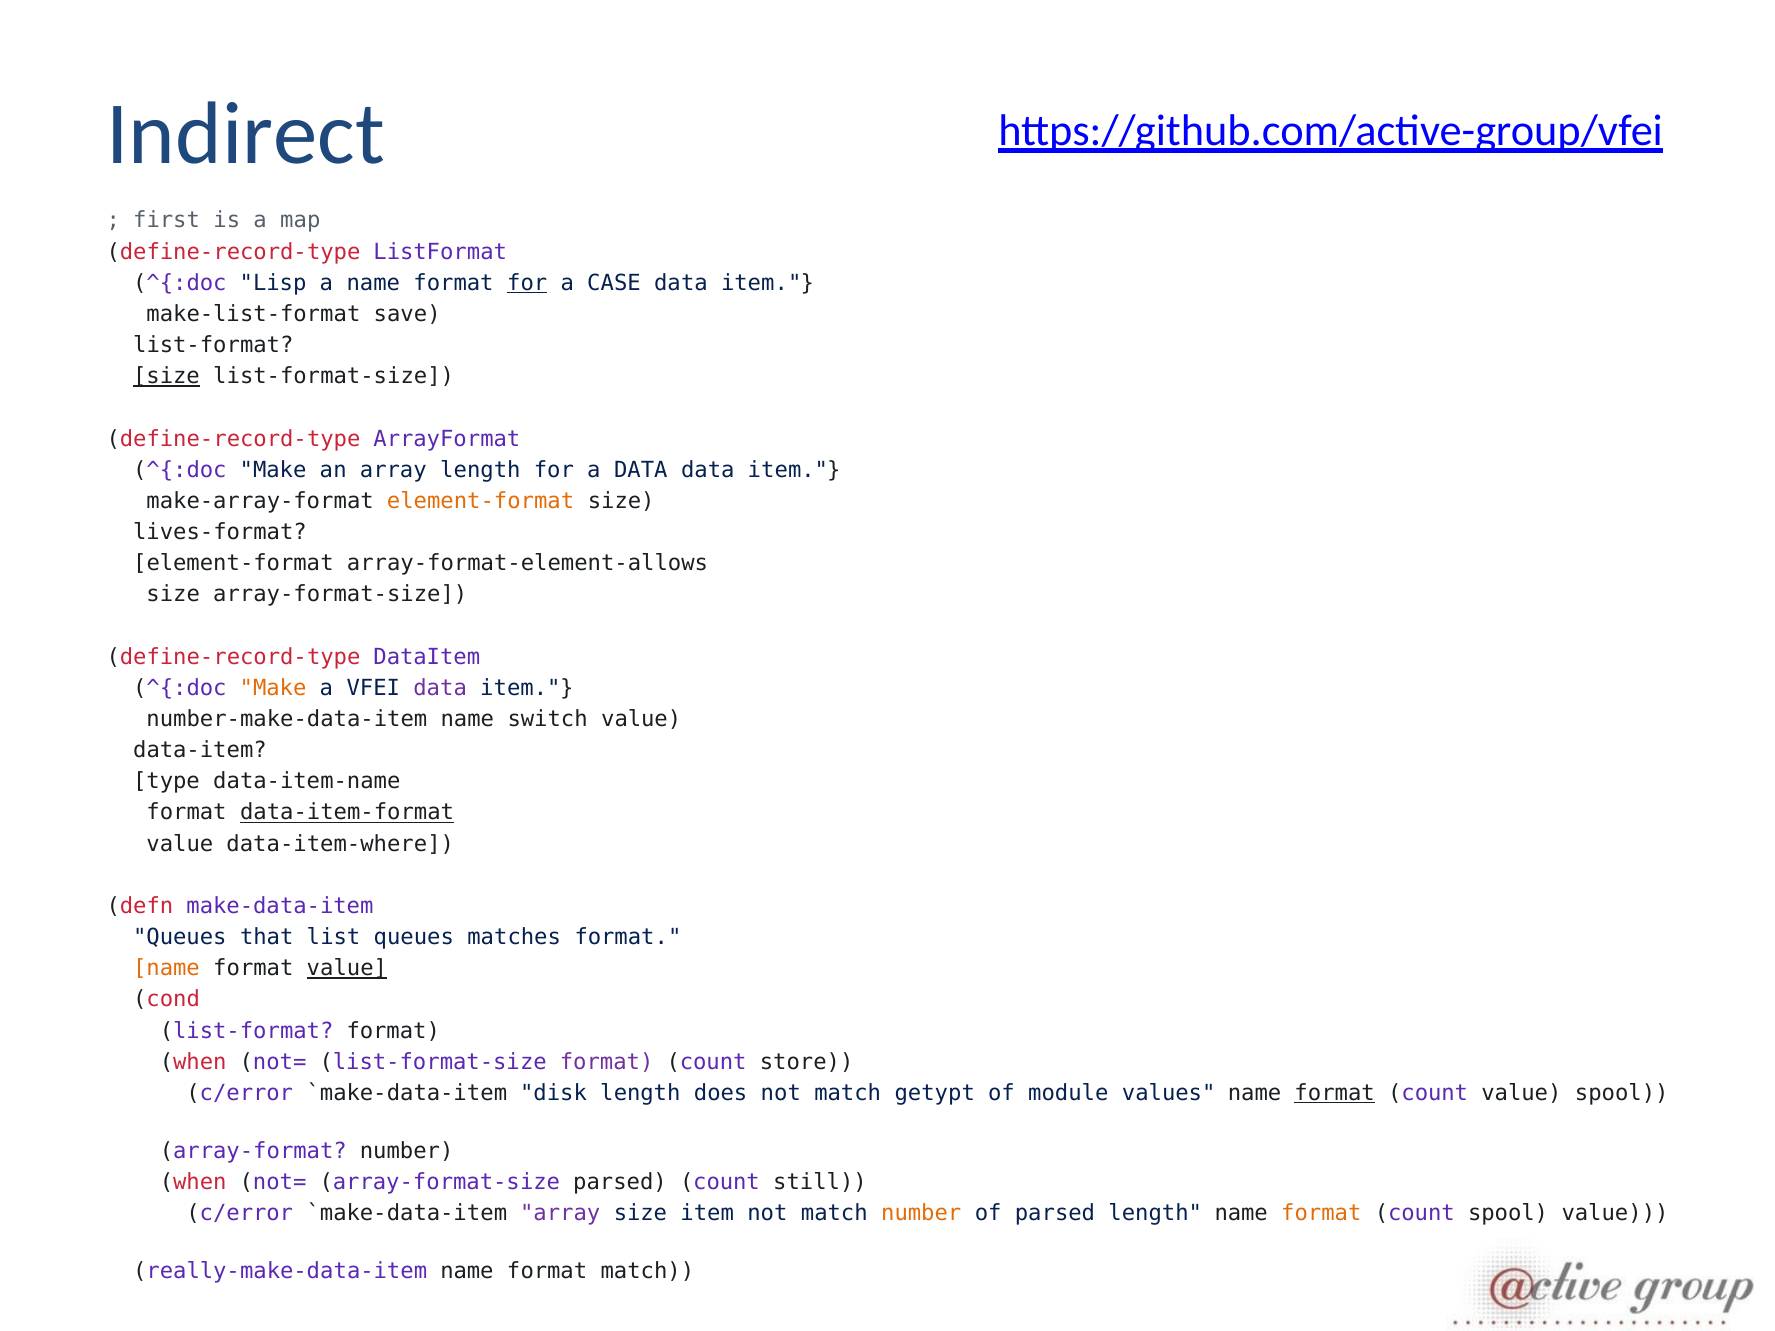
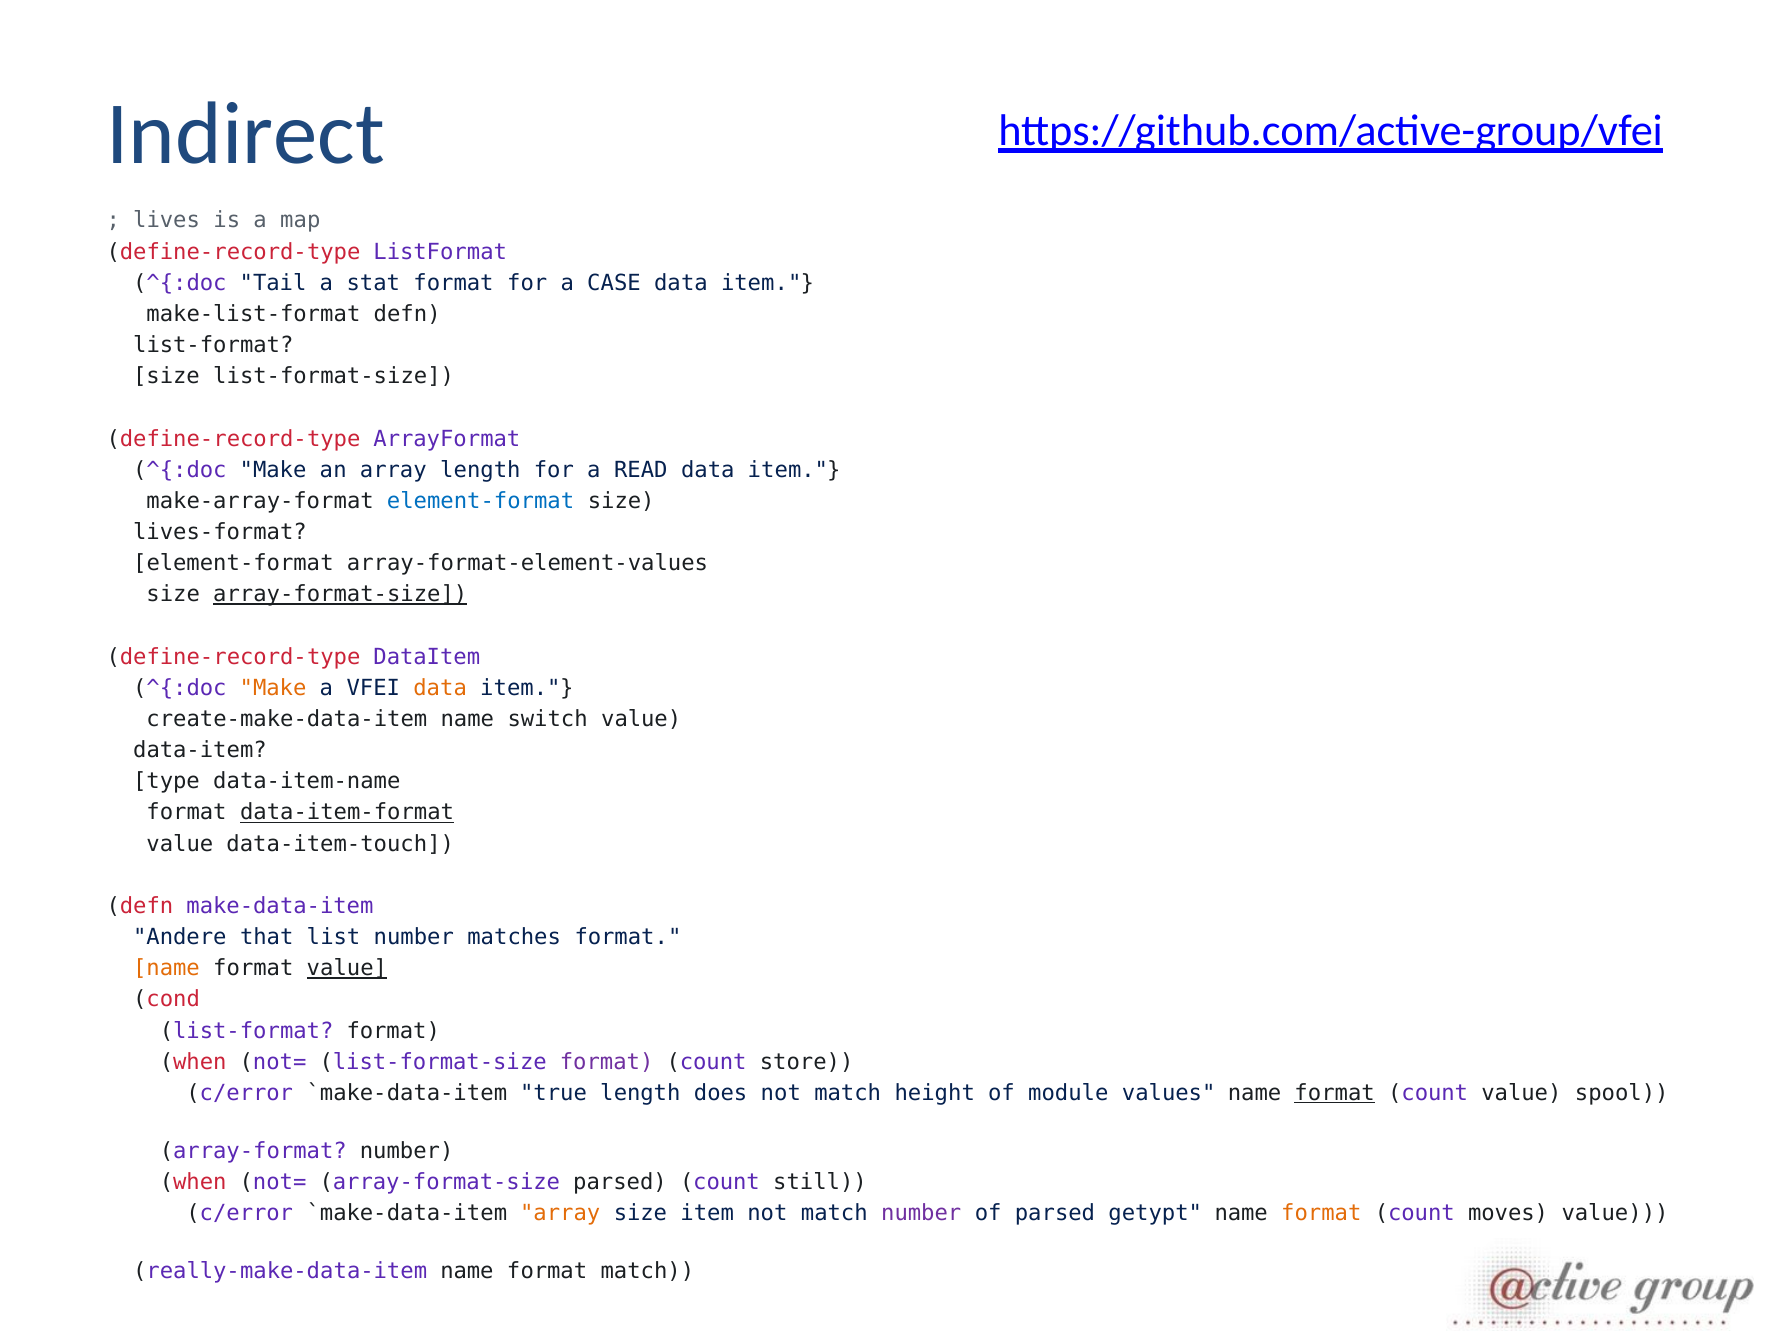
first: first -> lives
Lisp: Lisp -> Tail
a name: name -> stat
for at (527, 283) underline: present -> none
make-list-format save: save -> defn
size at (166, 376) underline: present -> none
a DATA: DATA -> READ
element-format at (481, 501) colour: orange -> blue
array-format-element-allows: array-format-element-allows -> array-format-element-values
array-format-size at (340, 595) underline: none -> present
data at (440, 688) colour: purple -> orange
number-make-data-item: number-make-data-item -> create-make-data-item
data-item-where: data-item-where -> data-item-touch
Queues at (180, 937): Queues -> Andere
list queues: queues -> number
disk: disk -> true
getypt: getypt -> height
array at (560, 1214) colour: purple -> orange
number at (921, 1214) colour: orange -> purple
parsed length: length -> getypt
count spool: spool -> moves
